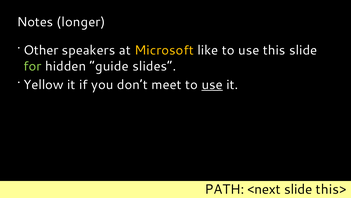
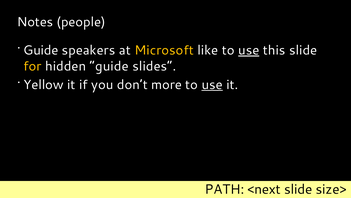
longer: longer -> people
Other at (41, 50): Other -> Guide
use at (249, 50) underline: none -> present
for colour: light green -> yellow
meet: meet -> more
this>: this> -> size>
